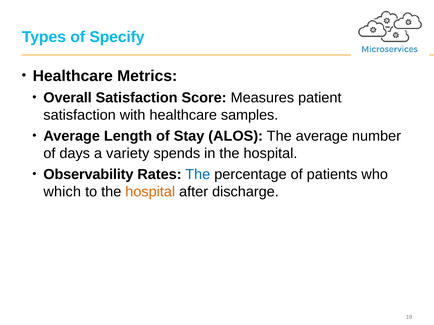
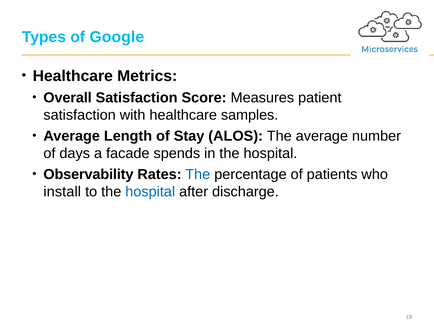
Specify: Specify -> Google
variety: variety -> facade
which: which -> install
hospital at (150, 192) colour: orange -> blue
